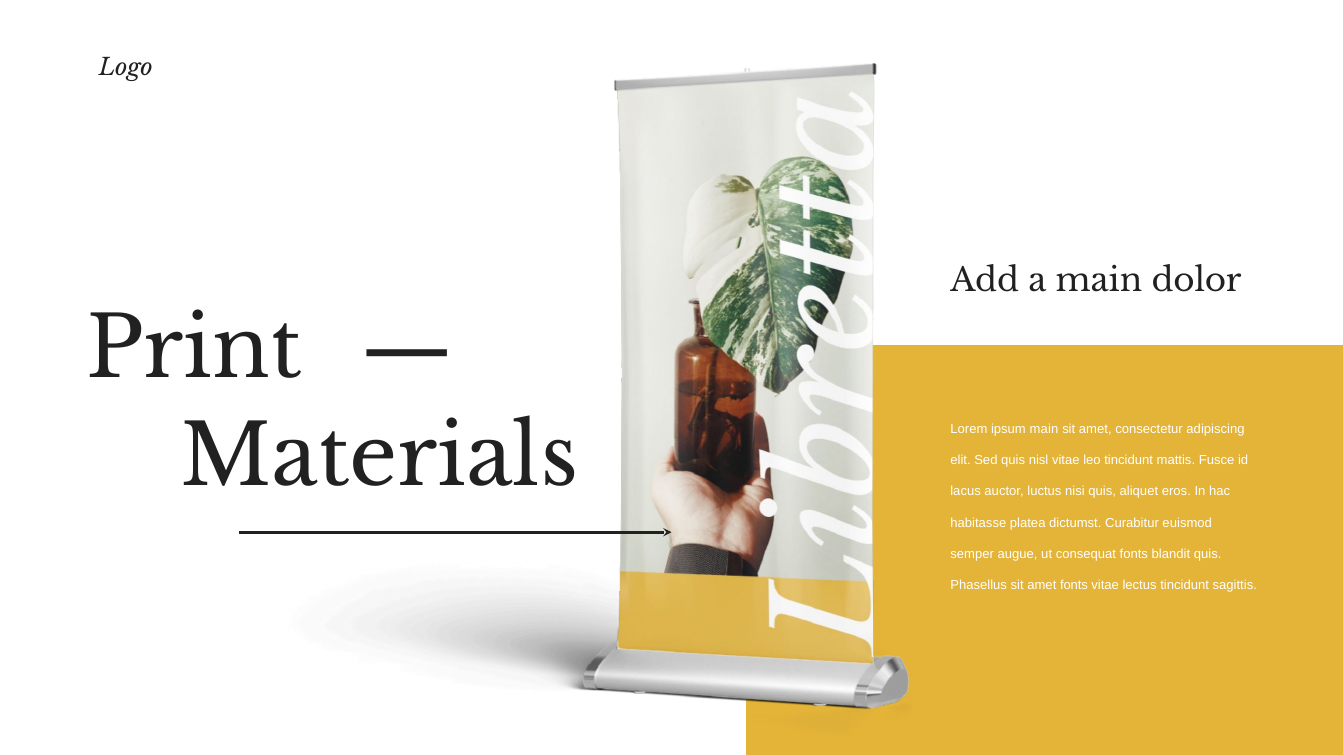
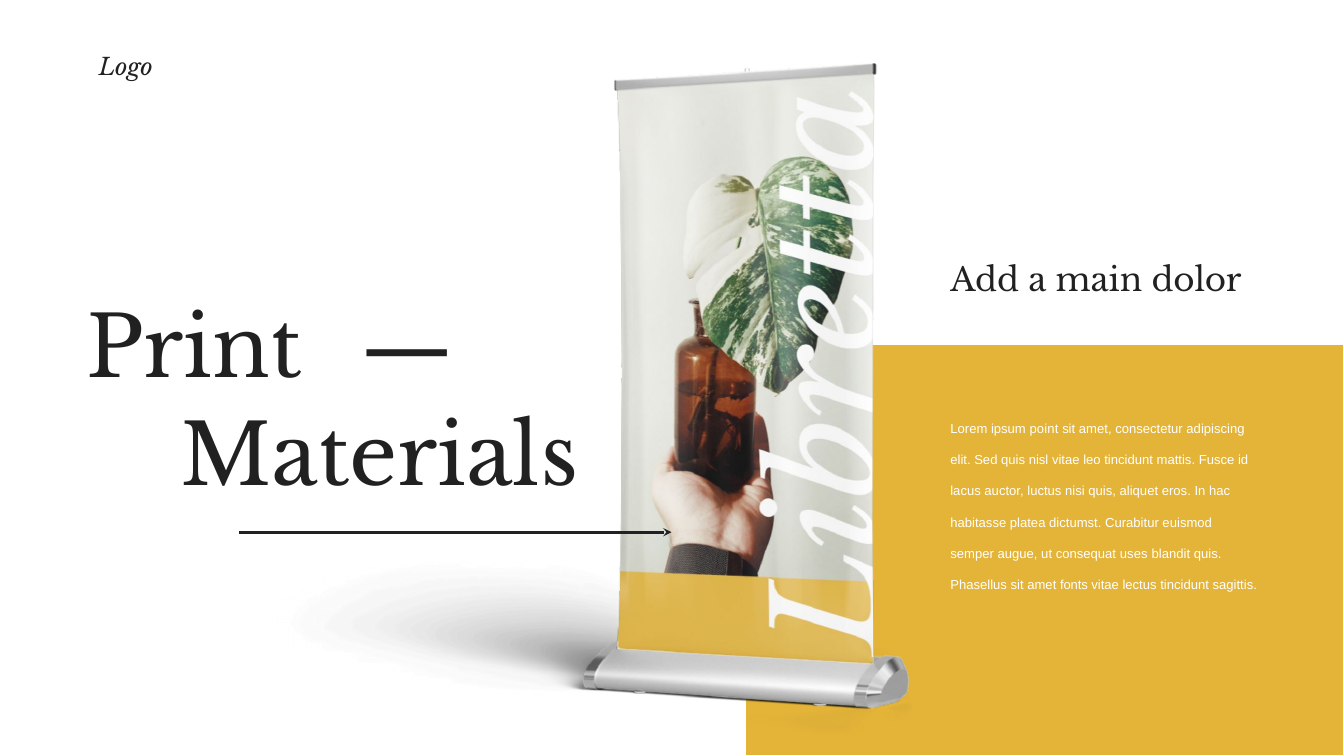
ipsum main: main -> point
consequat fonts: fonts -> uses
